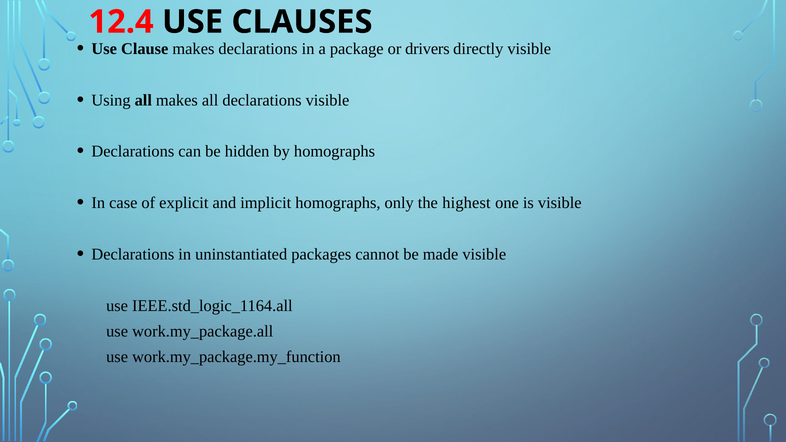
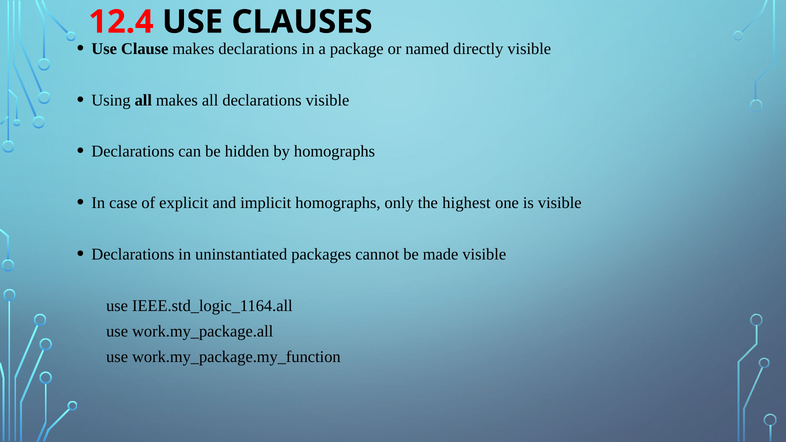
drivers: drivers -> named
